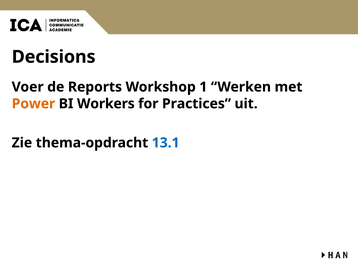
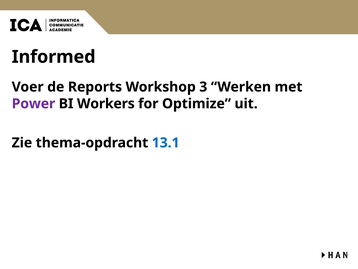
Decisions: Decisions -> Informed
1: 1 -> 3
Power colour: orange -> purple
Practices: Practices -> Optimize
